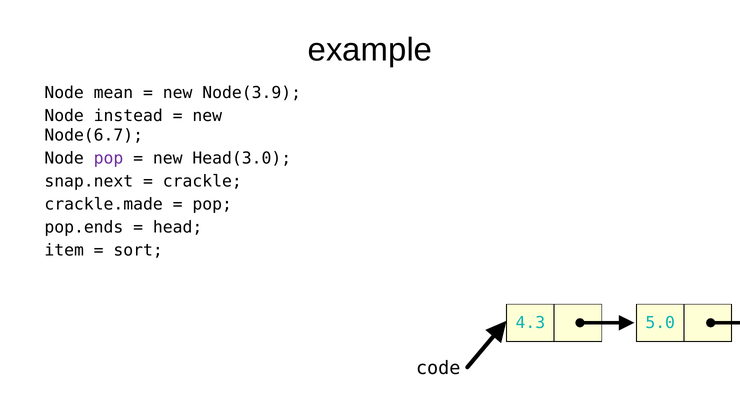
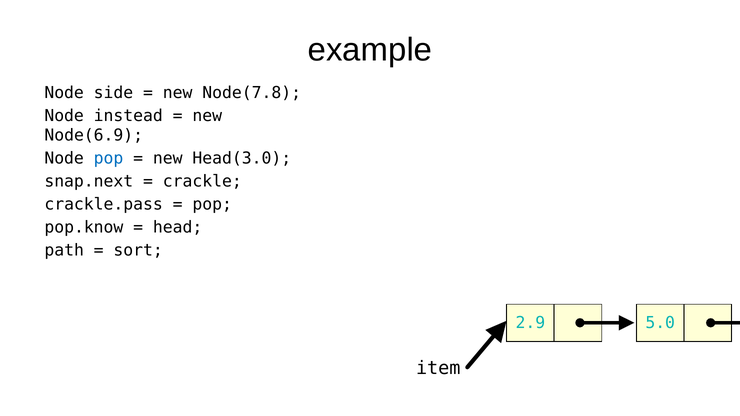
mean: mean -> side
Node(3.9: Node(3.9 -> Node(7.8
Node(6.7: Node(6.7 -> Node(6.9
pop at (109, 158) colour: purple -> blue
crackle.made: crackle.made -> crackle.pass
pop.ends: pop.ends -> pop.know
item: item -> path
4.3: 4.3 -> 2.9
code: code -> item
